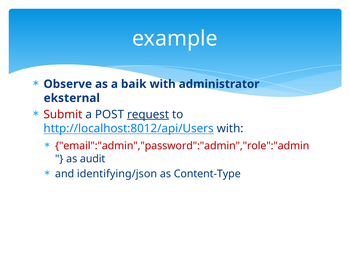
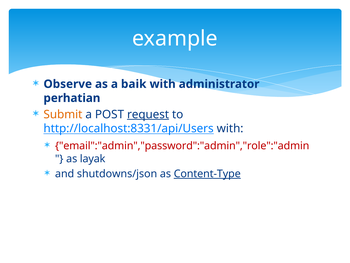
eksternal: eksternal -> perhatian
Submit colour: red -> orange
http://localhost:8012/api/Users: http://localhost:8012/api/Users -> http://localhost:8331/api/Users
audit: audit -> layak
identifying/json: identifying/json -> shutdowns/json
Content-Type underline: none -> present
